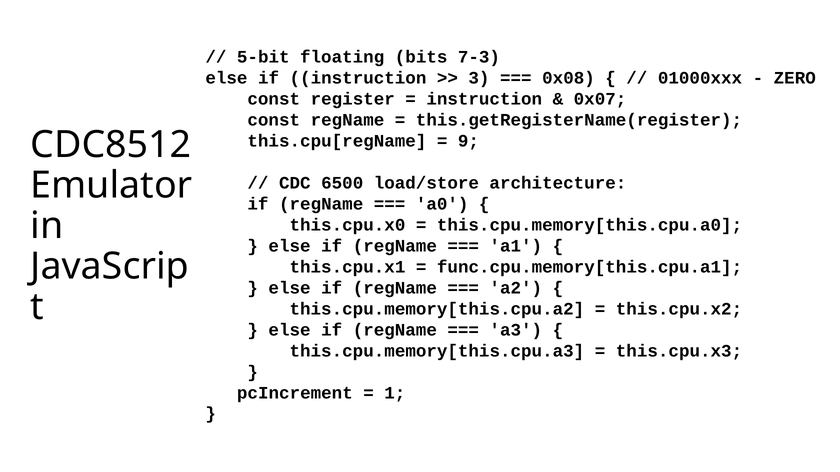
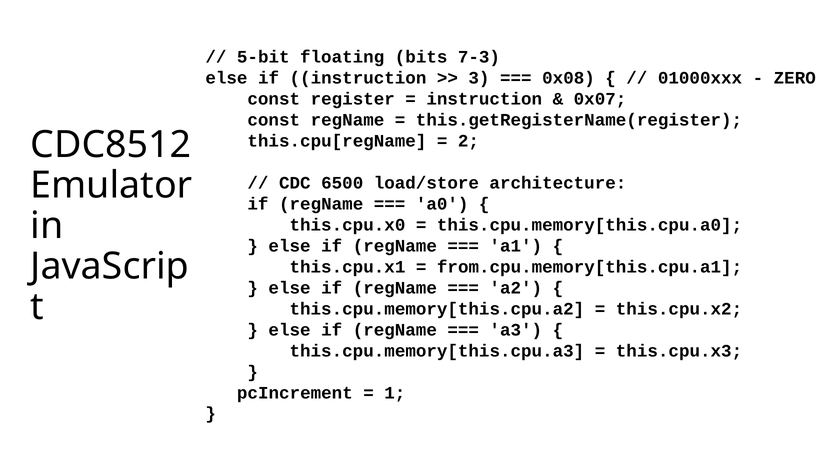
9: 9 -> 2
func.cpu.memory[this.cpu.a1: func.cpu.memory[this.cpu.a1 -> from.cpu.memory[this.cpu.a1
